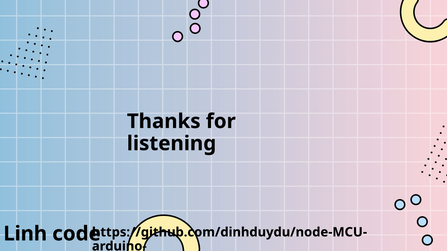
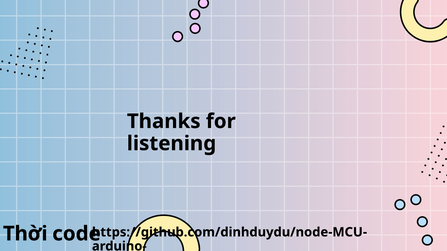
Linh: Linh -> Thời
